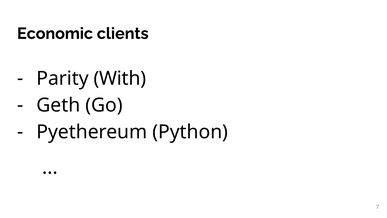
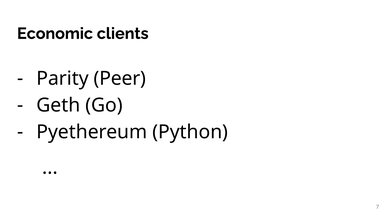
With: With -> Peer
